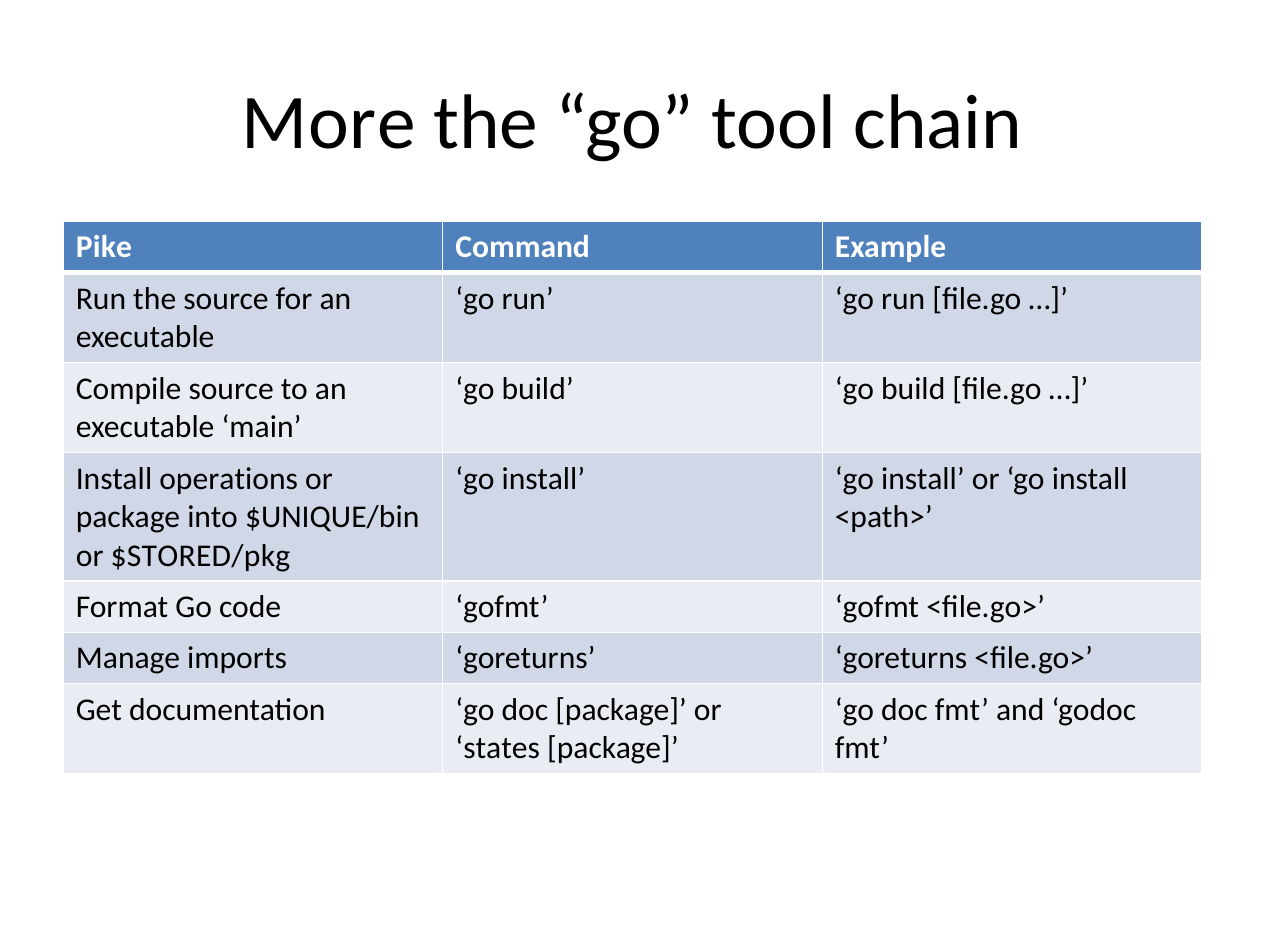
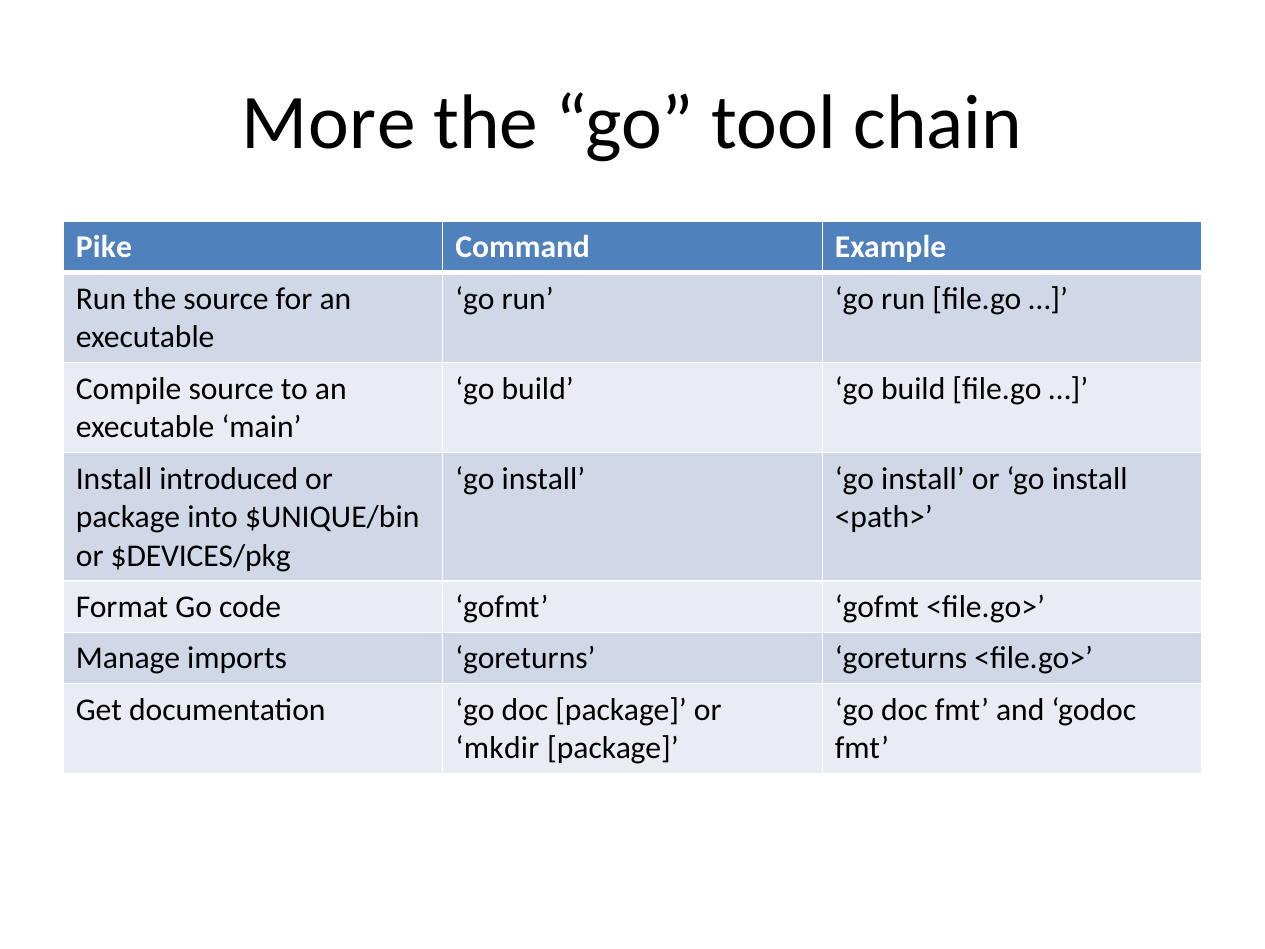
operations: operations -> introduced
$STORED/pkg: $STORED/pkg -> $DEVICES/pkg
states: states -> mkdir
